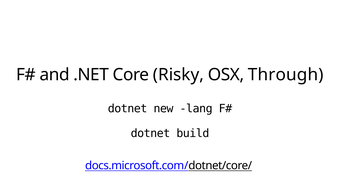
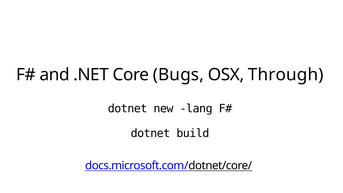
Risky: Risky -> Bugs
